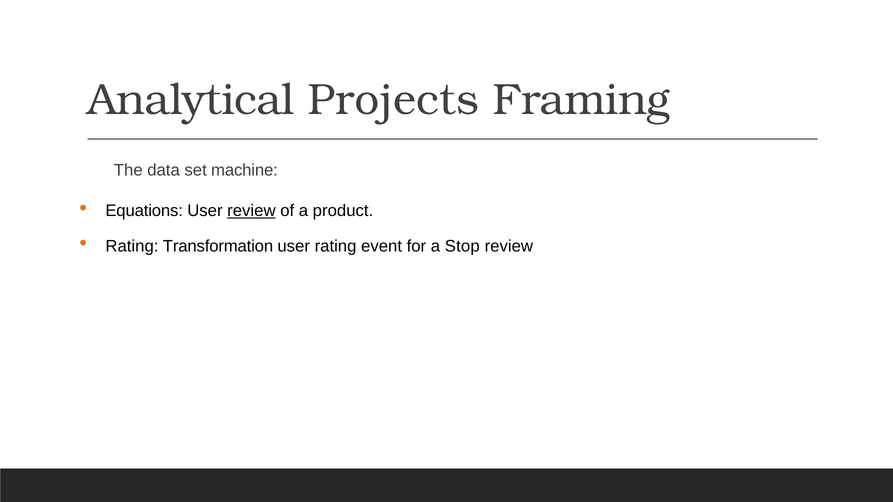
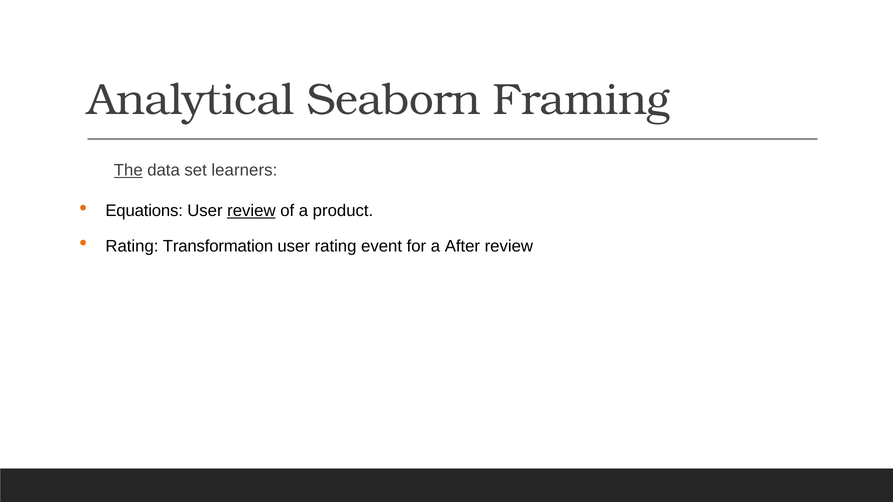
Projects: Projects -> Seaborn
The underline: none -> present
machine: machine -> learners
Stop: Stop -> After
